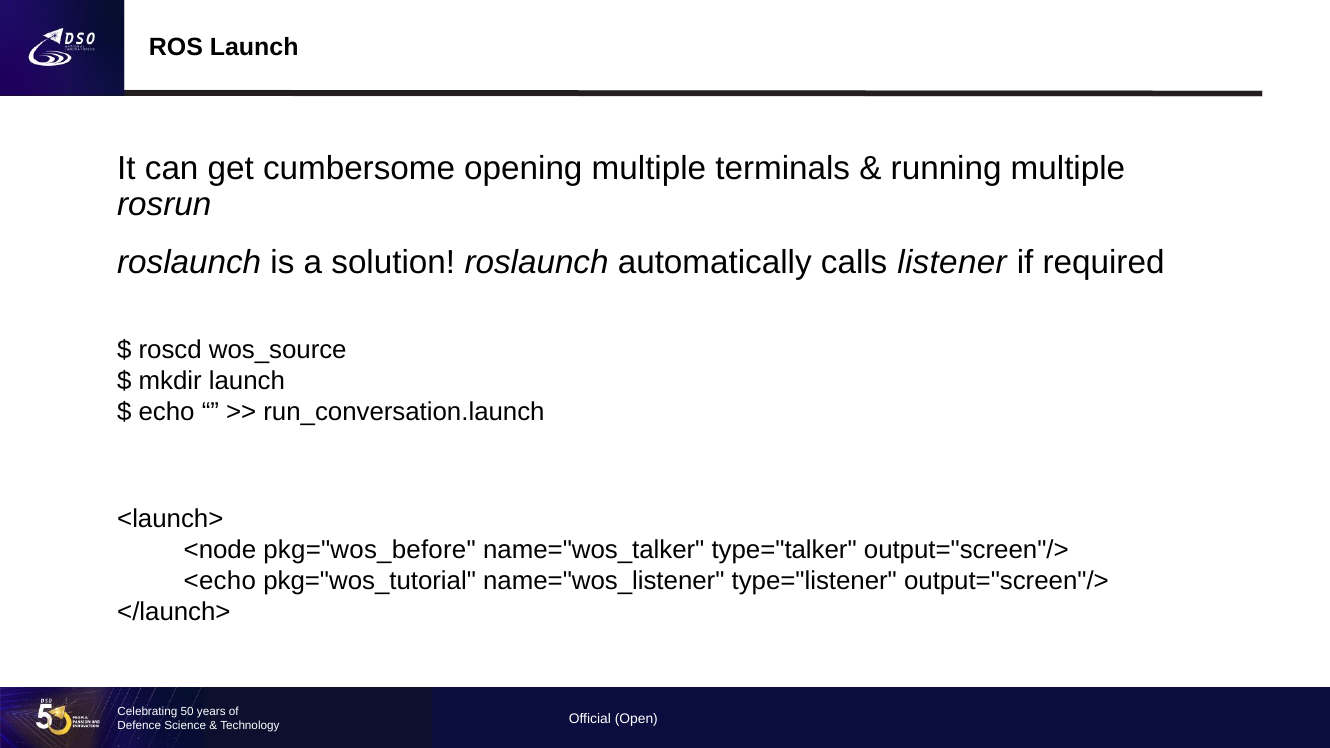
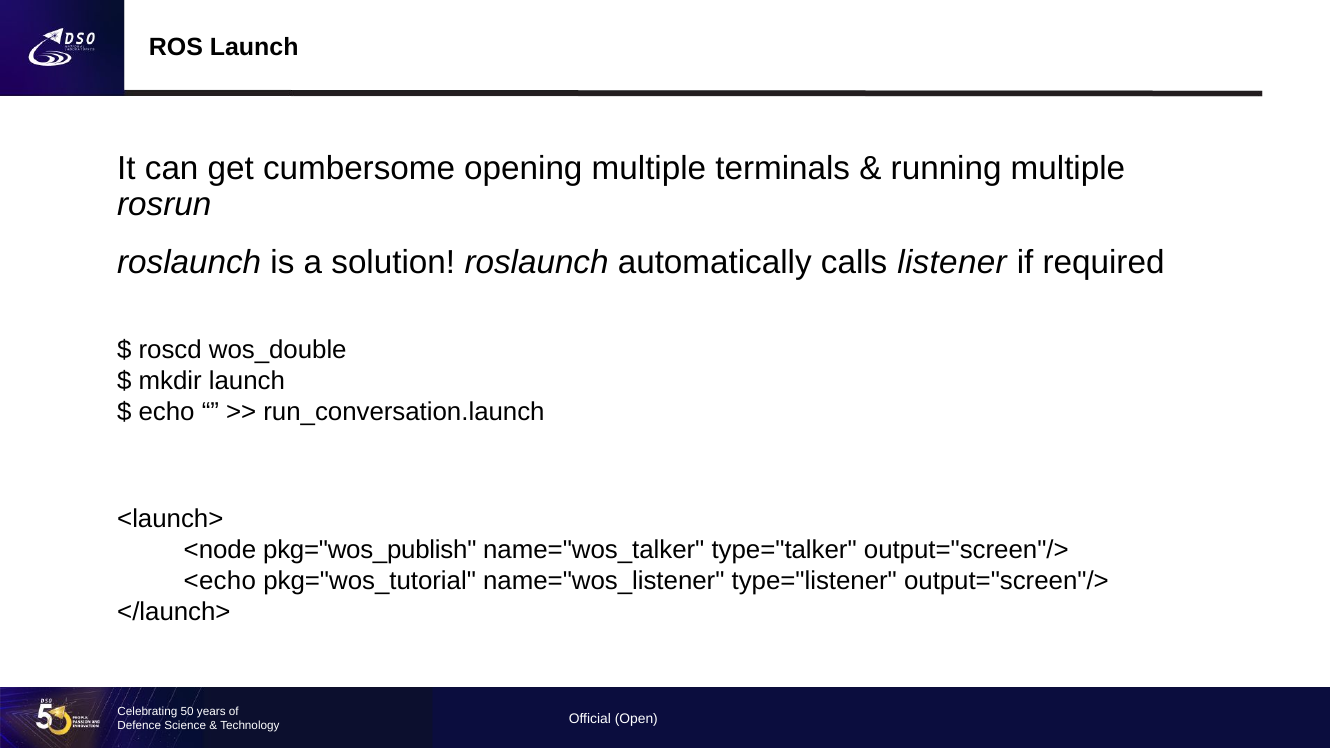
wos_source: wos_source -> wos_double
pkg="wos_before: pkg="wos_before -> pkg="wos_publish
